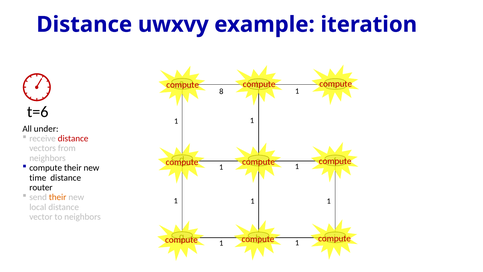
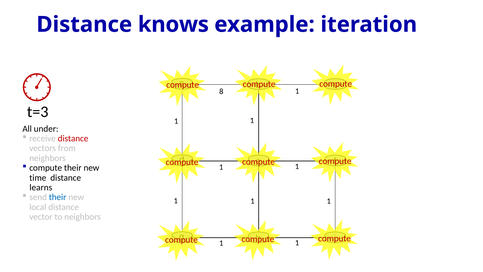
uwxvy: uwxvy -> knows
t=6: t=6 -> t=3
router: router -> learns
their at (58, 197) colour: orange -> blue
